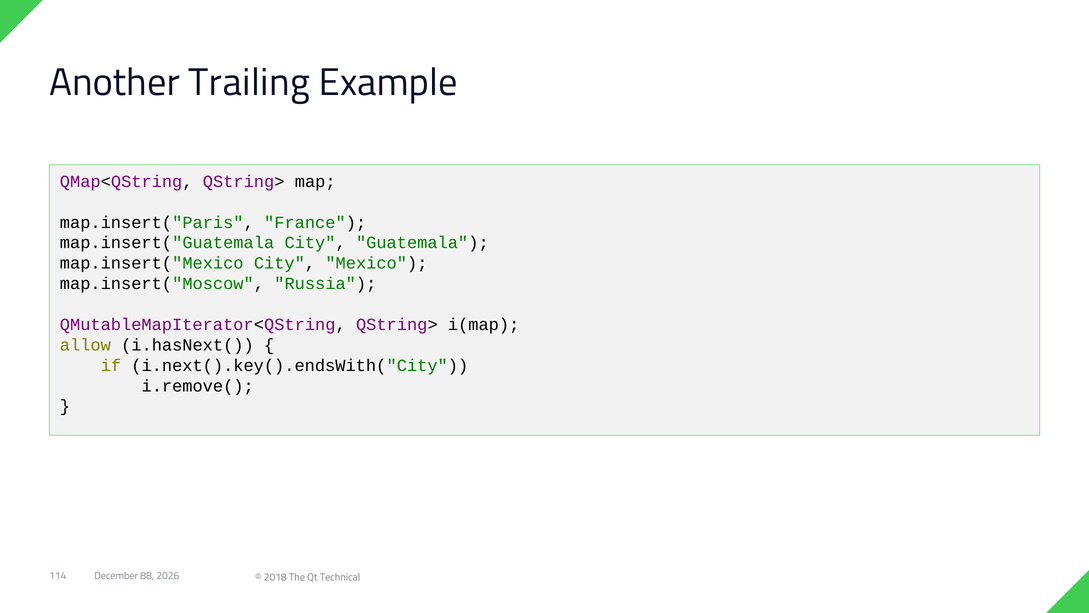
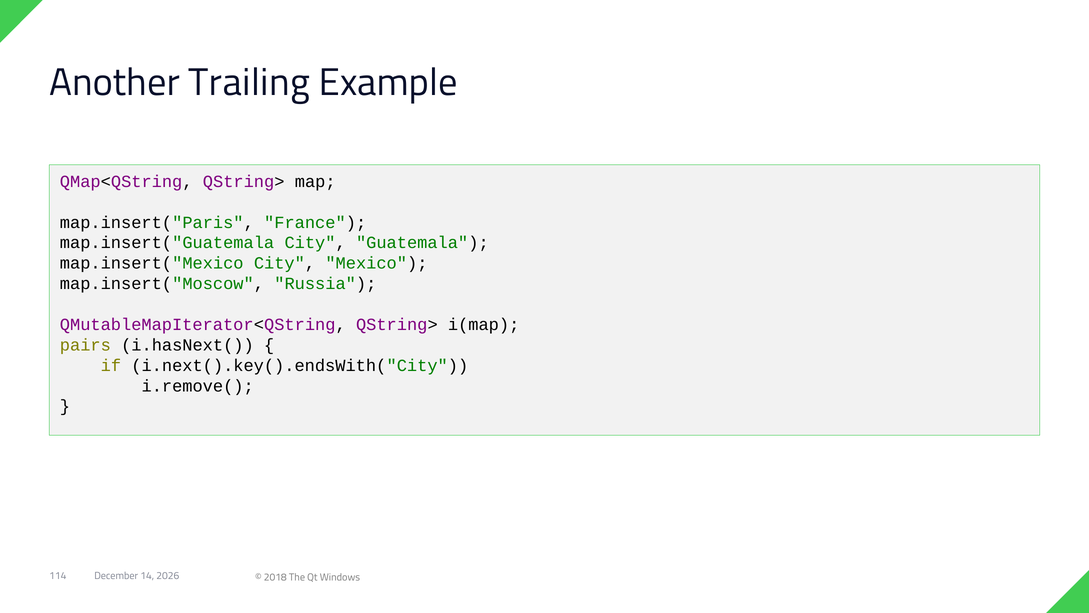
allow: allow -> pairs
88: 88 -> 14
Technical: Technical -> Windows
